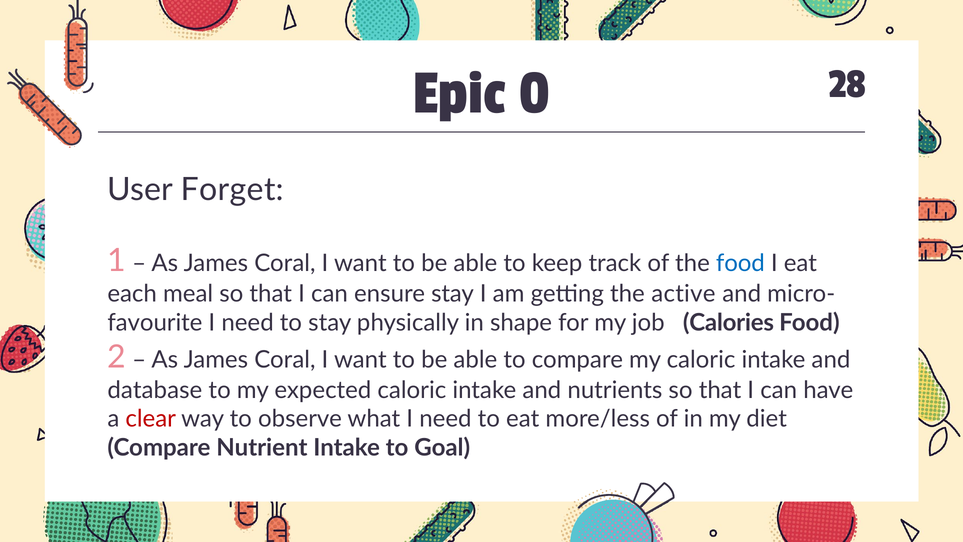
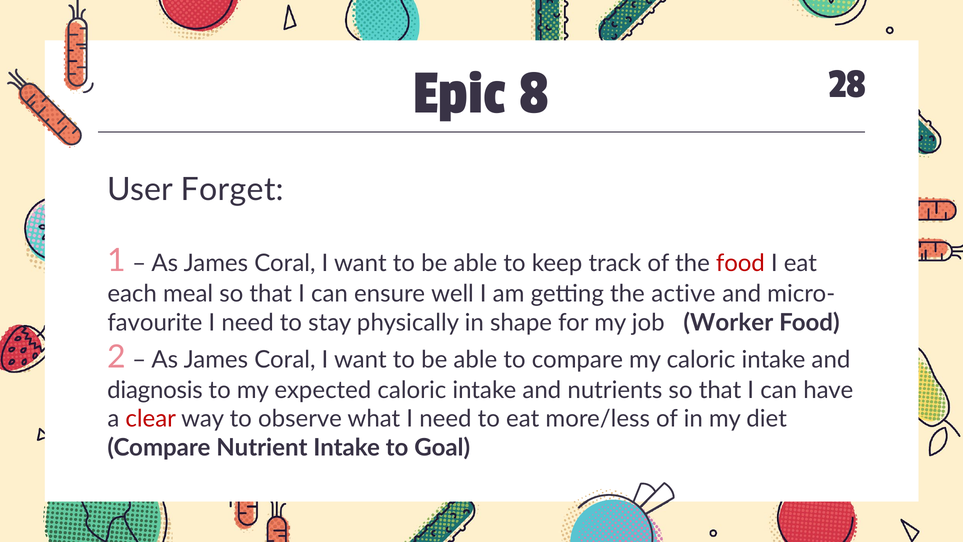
0: 0 -> 8
food at (740, 263) colour: blue -> red
ensure stay: stay -> well
Calories: Calories -> Worker
database: database -> diagnosis
